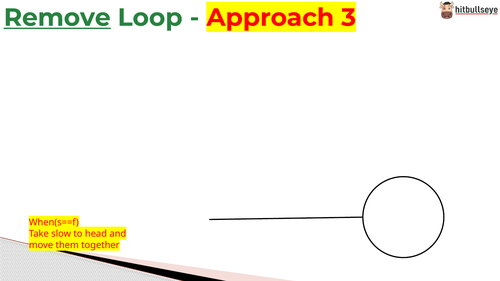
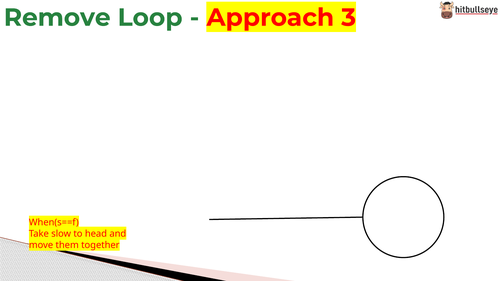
Remove underline: present -> none
